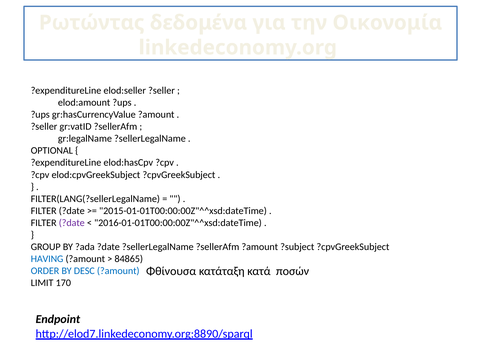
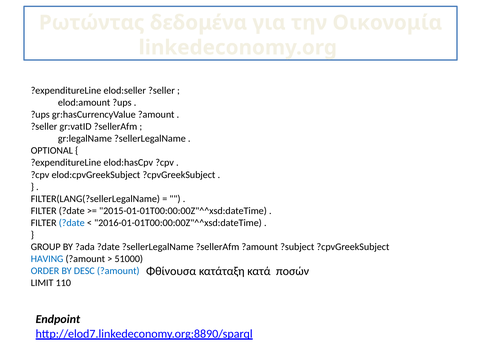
?date at (72, 223) colour: purple -> blue
84865: 84865 -> 51000
170: 170 -> 110
